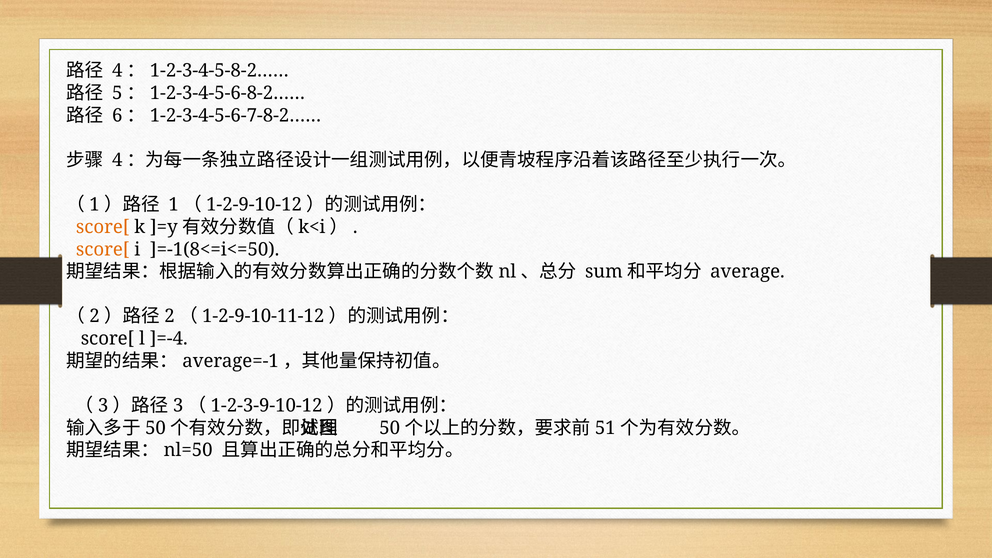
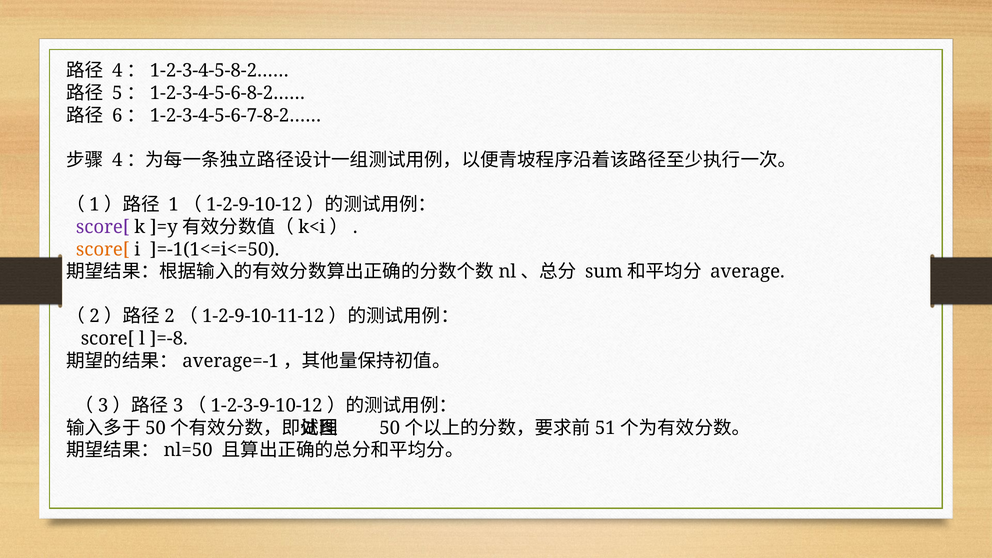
score[ at (103, 227) colour: orange -> purple
]=-1(8<=i<=50: ]=-1(8<=i<=50 -> ]=-1(1<=i<=50
]=-4: ]=-4 -> ]=-8
